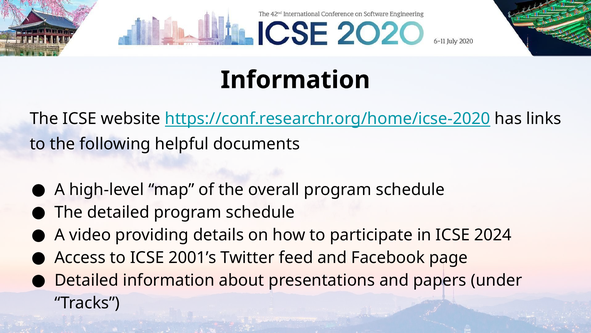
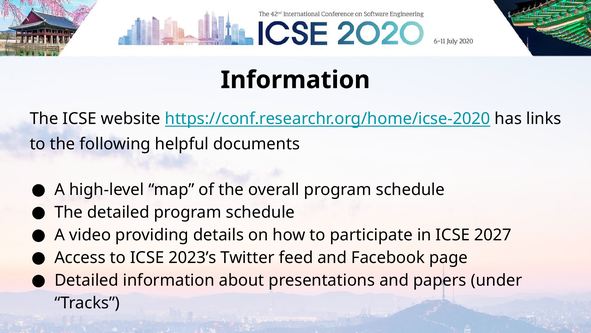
2024: 2024 -> 2027
2001’s: 2001’s -> 2023’s
